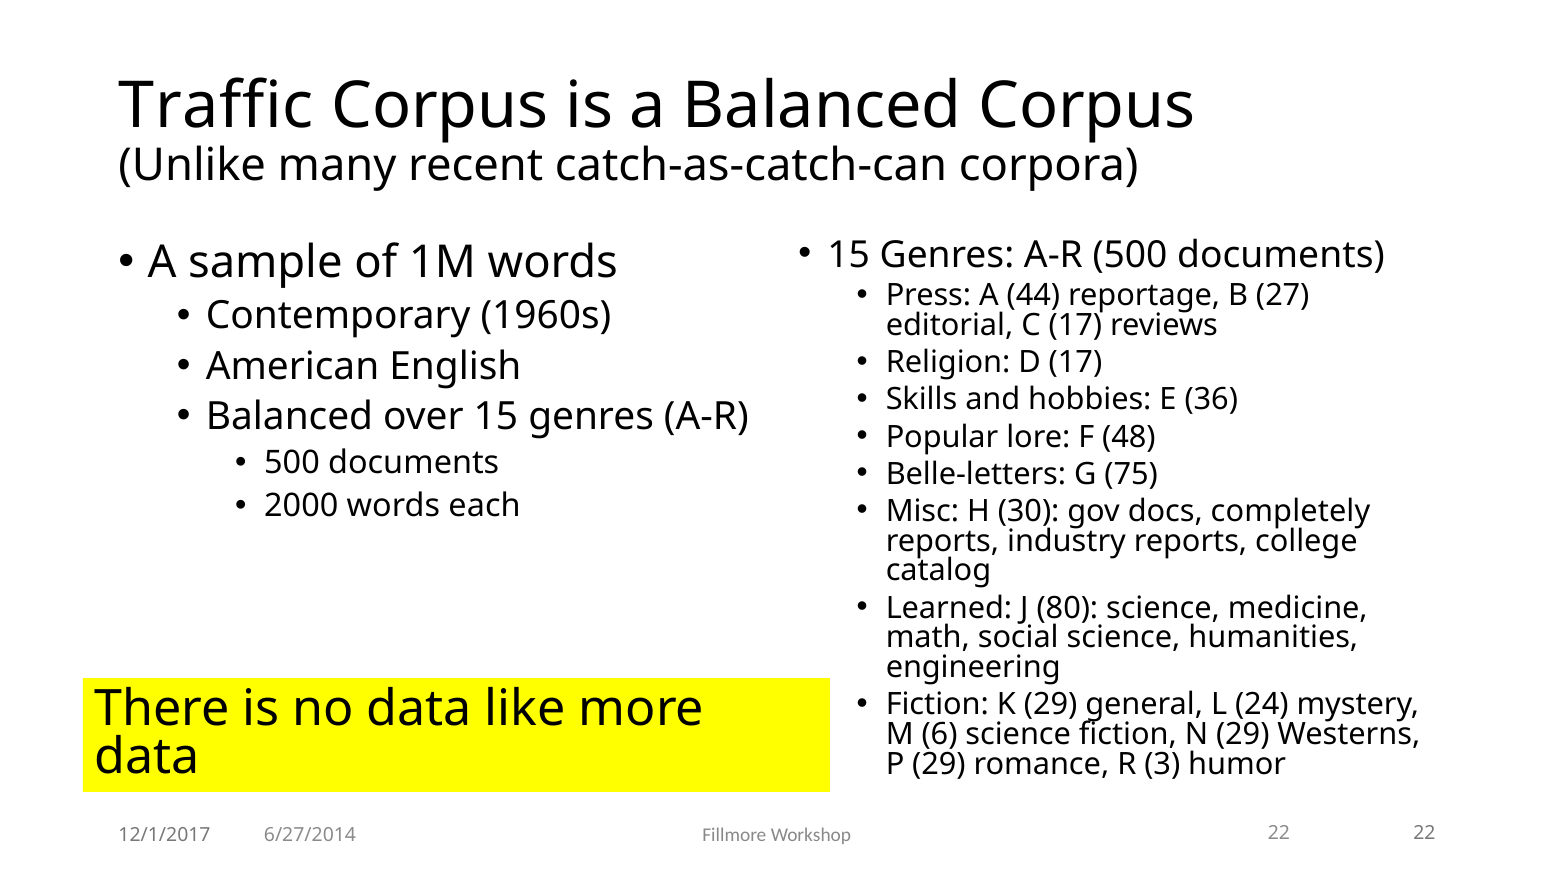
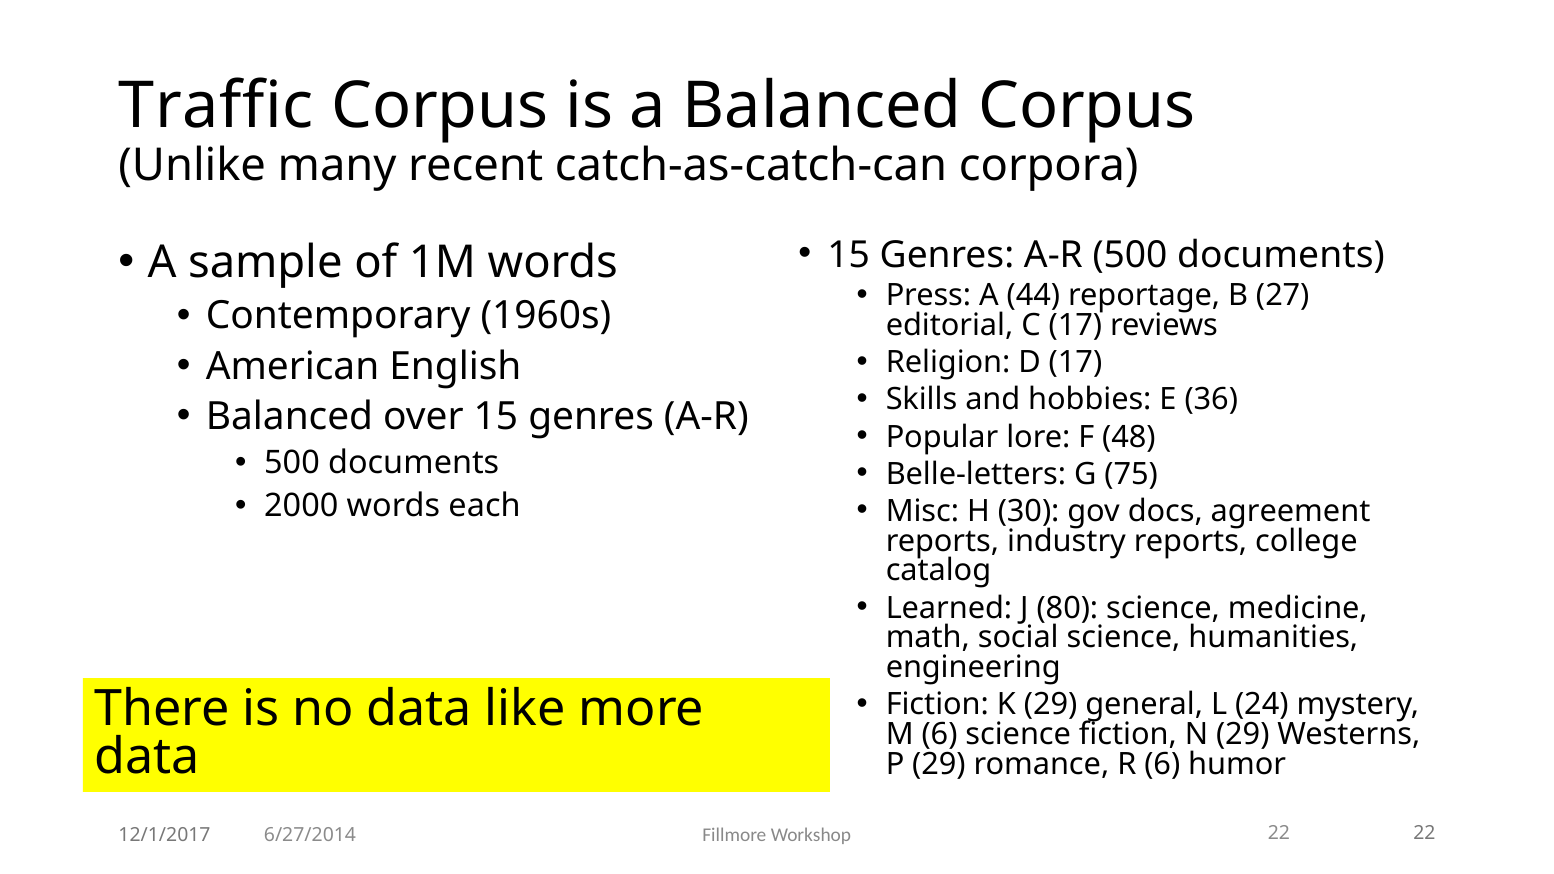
completely: completely -> agreement
R 3: 3 -> 6
